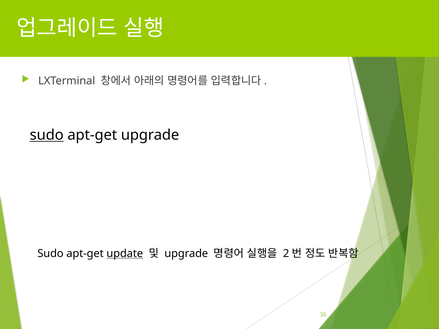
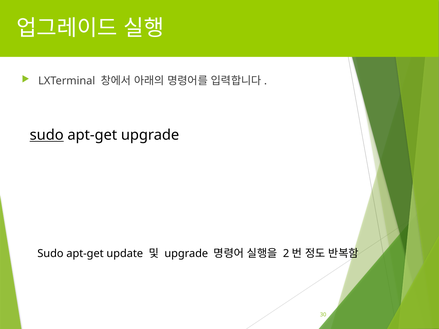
update underline: present -> none
